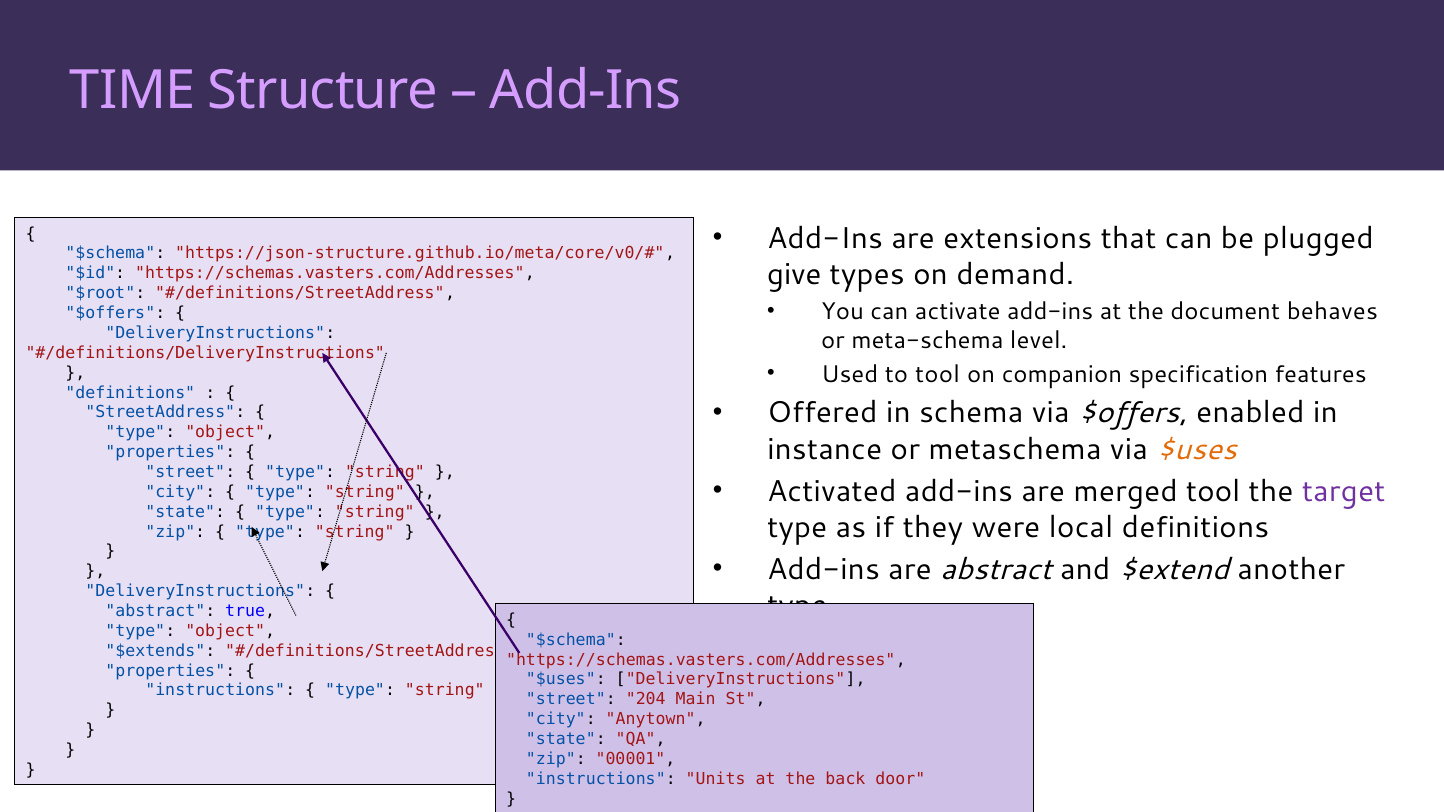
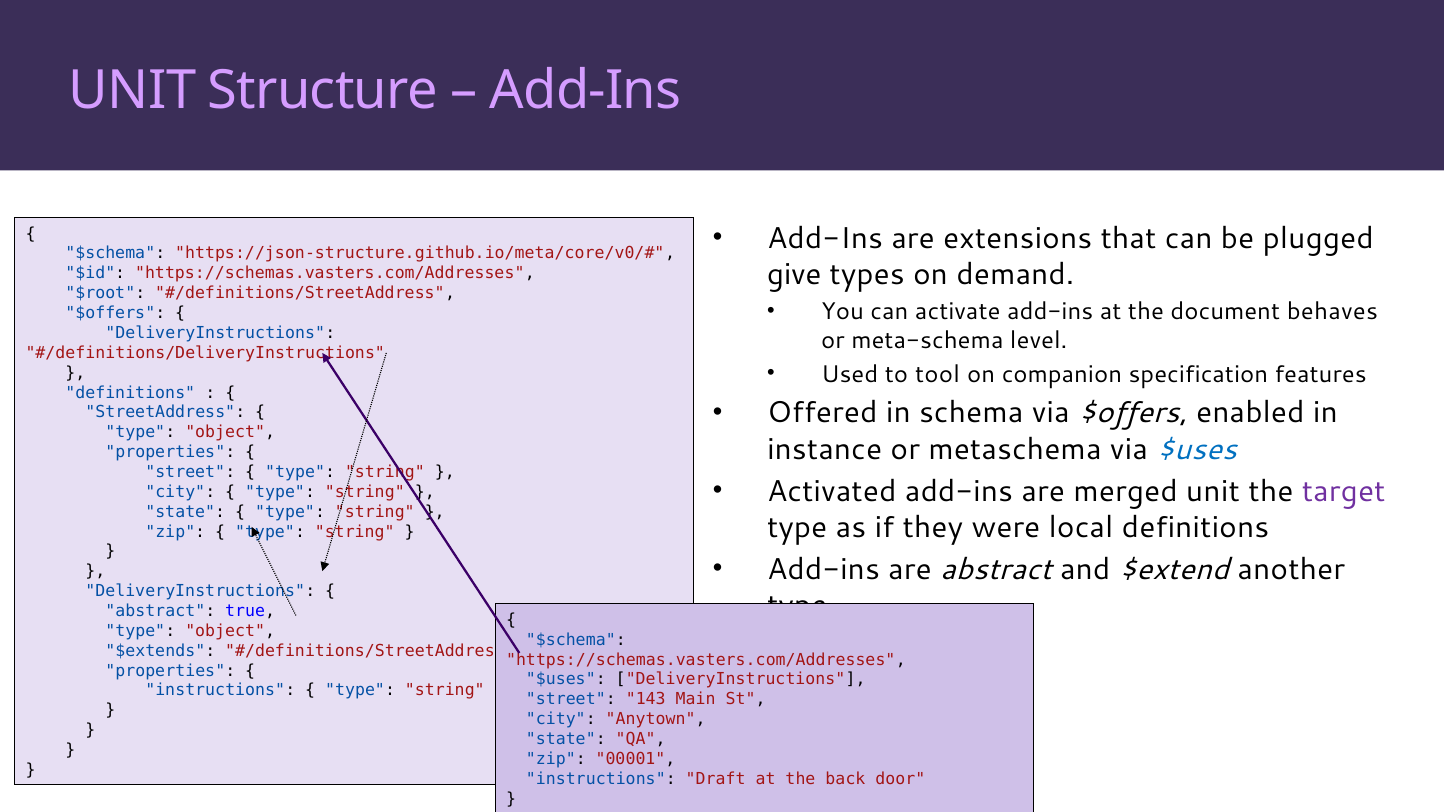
TIME at (133, 91): TIME -> UNIT
$uses at (1197, 449) colour: orange -> blue
merged tool: tool -> unit
204: 204 -> 143
Units: Units -> Draft
